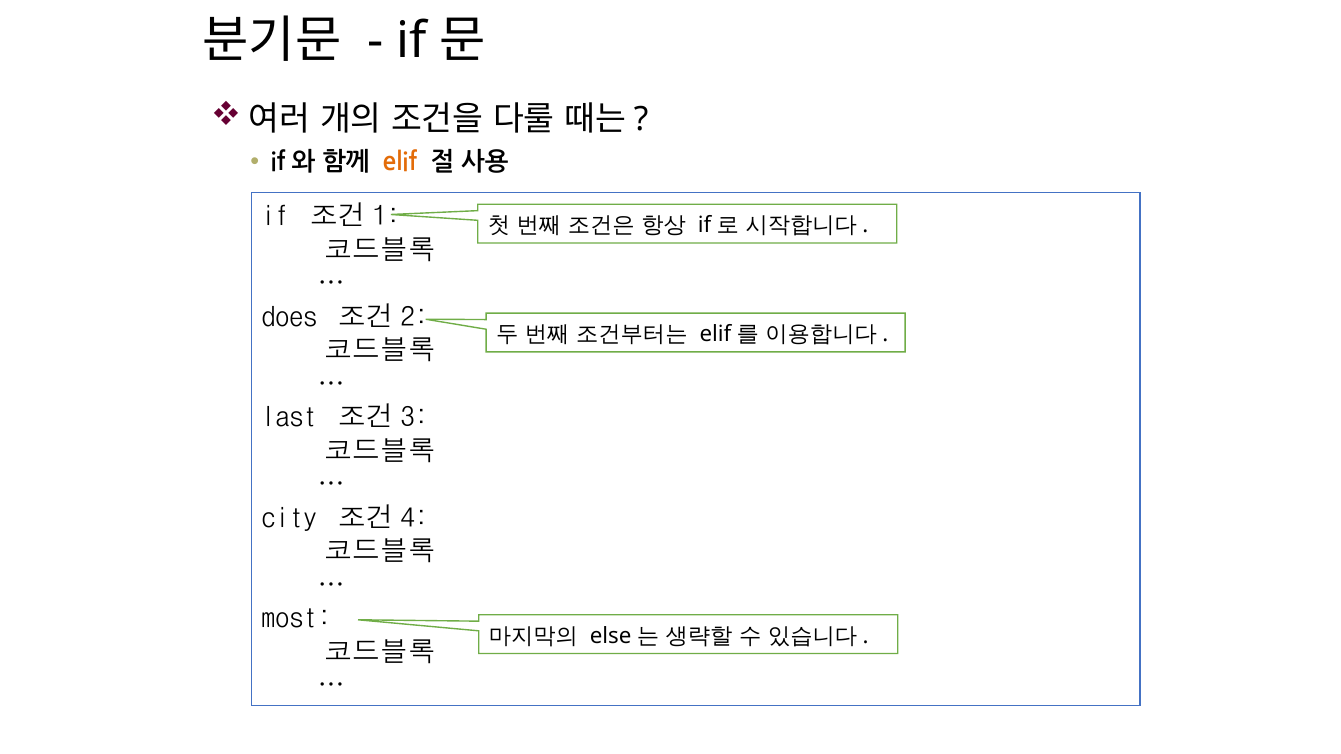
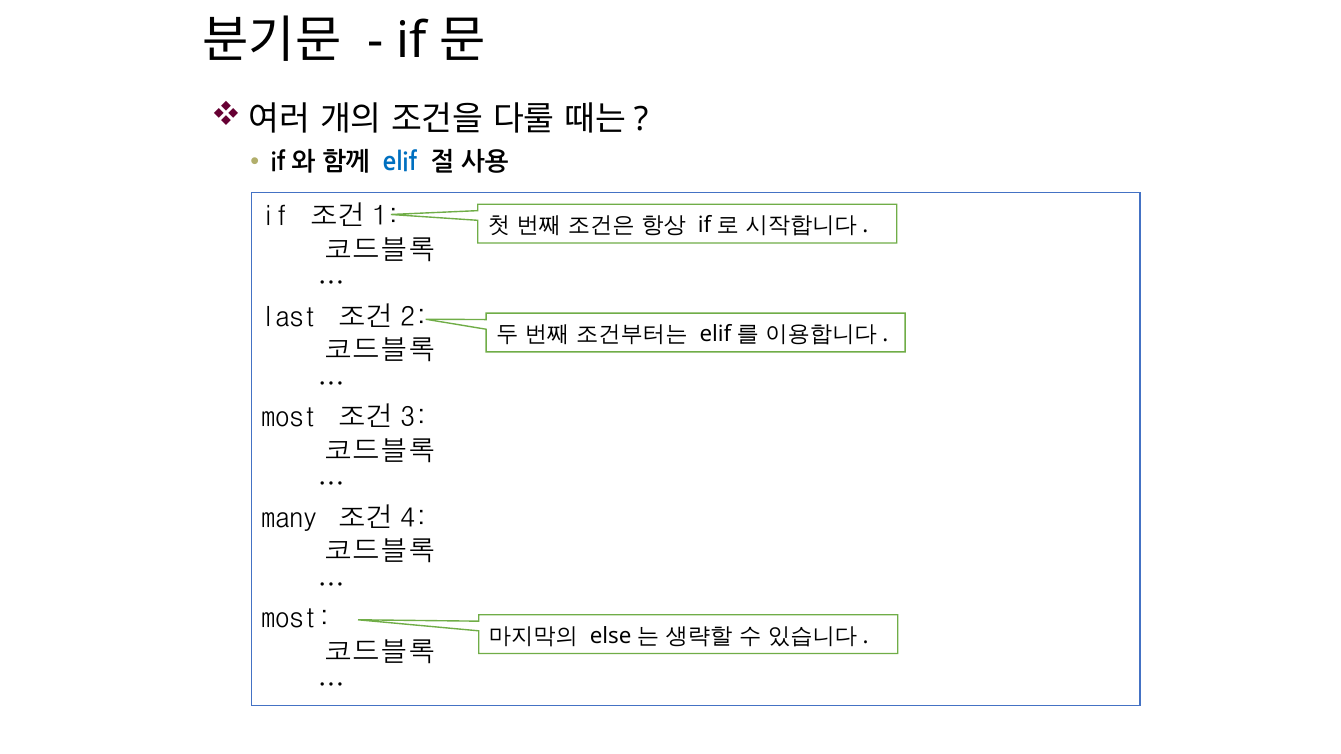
elif colour: orange -> blue
does: does -> last
last at (289, 418): last -> most
city: city -> many
